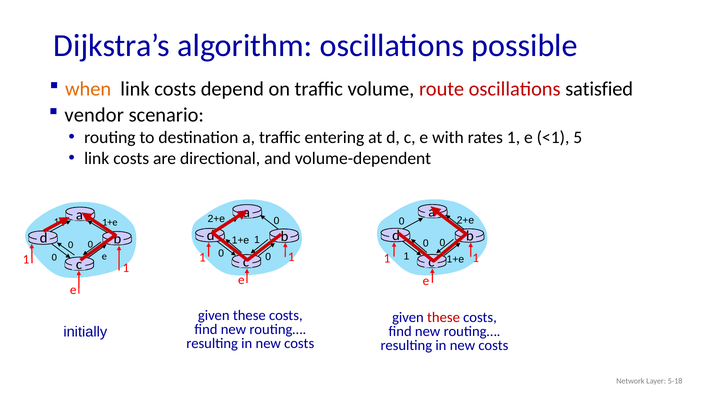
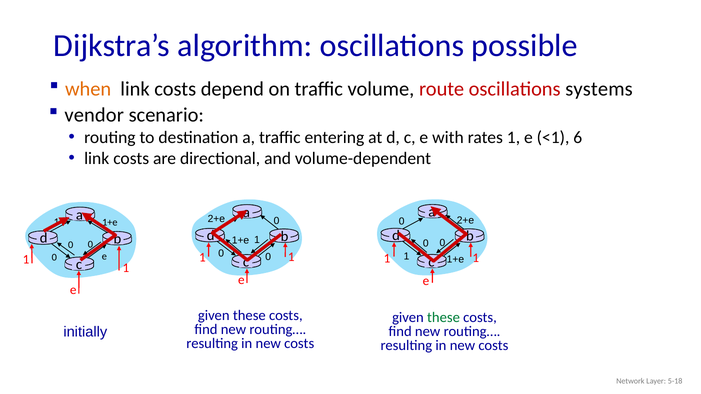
satisfied: satisfied -> systems
5: 5 -> 6
these at (443, 318) colour: red -> green
